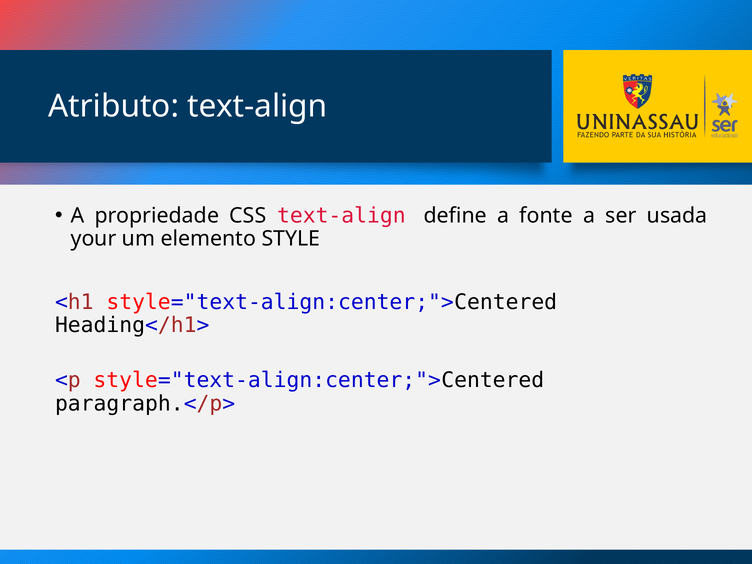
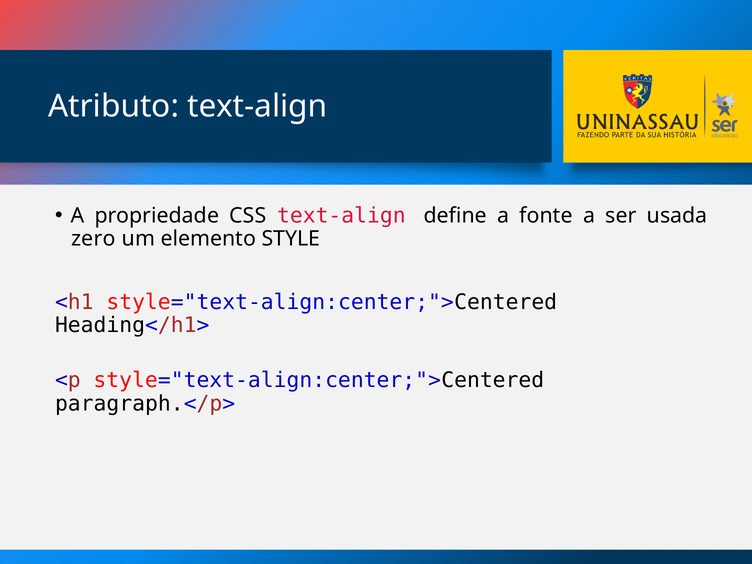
your: your -> zero
